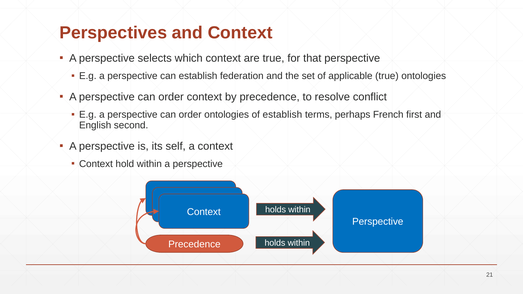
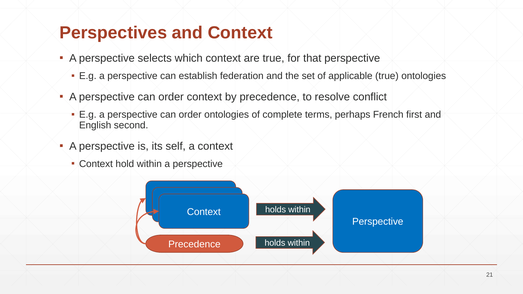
of establish: establish -> complete
